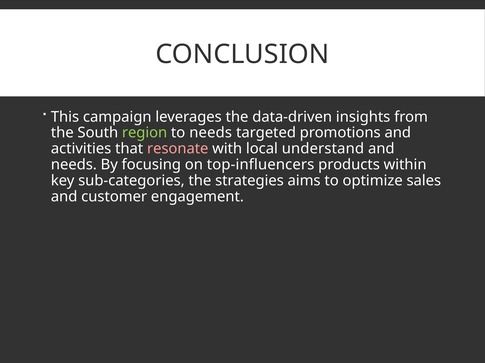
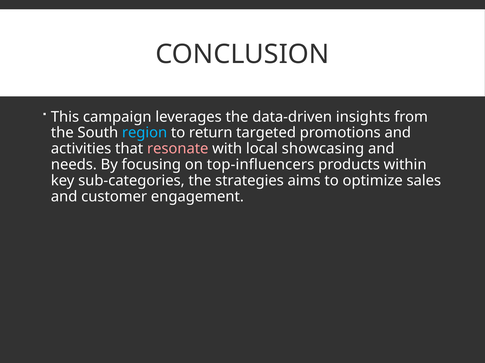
region colour: light green -> light blue
to needs: needs -> return
understand: understand -> showcasing
